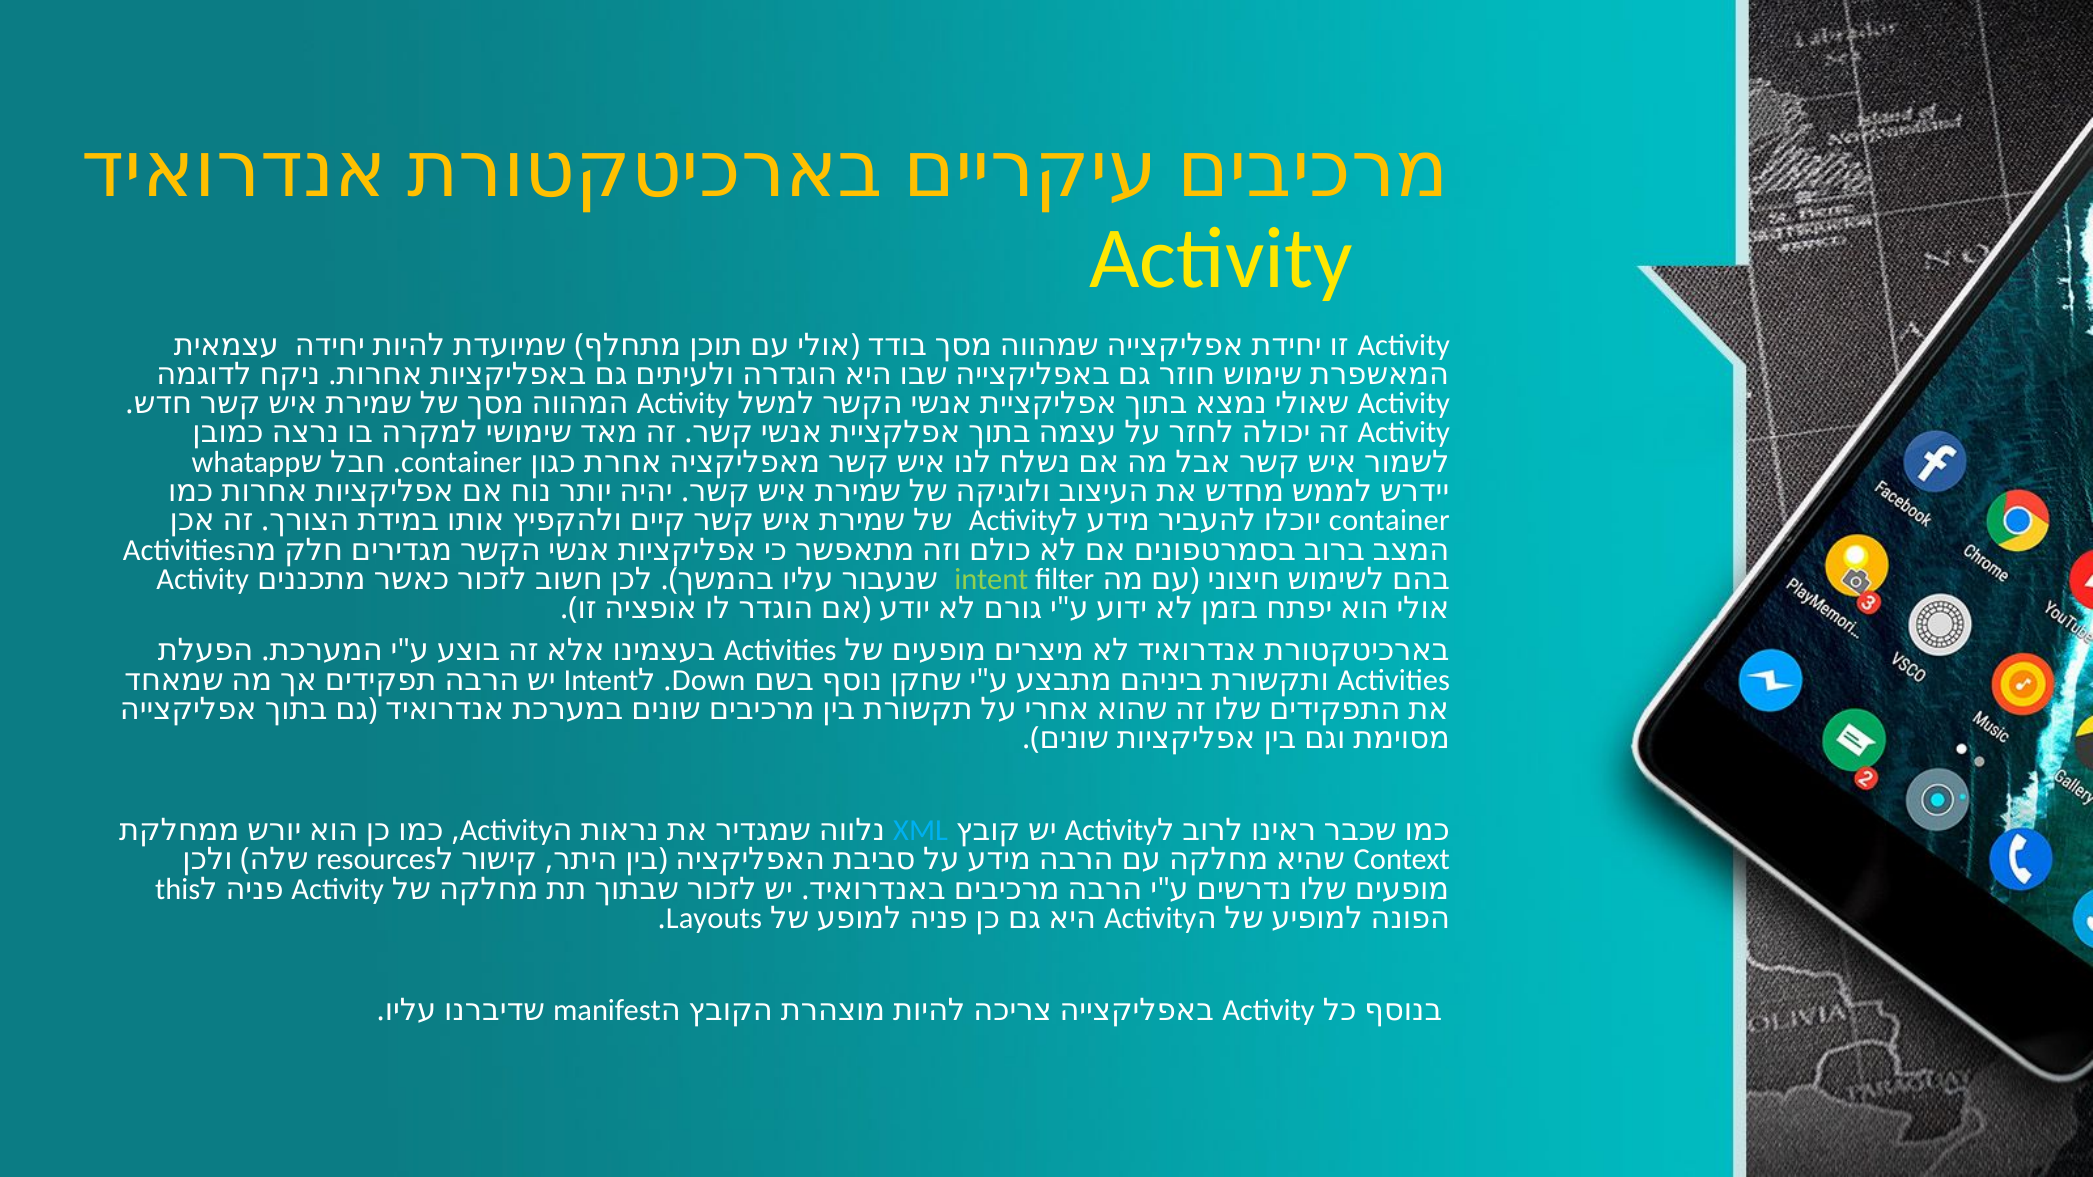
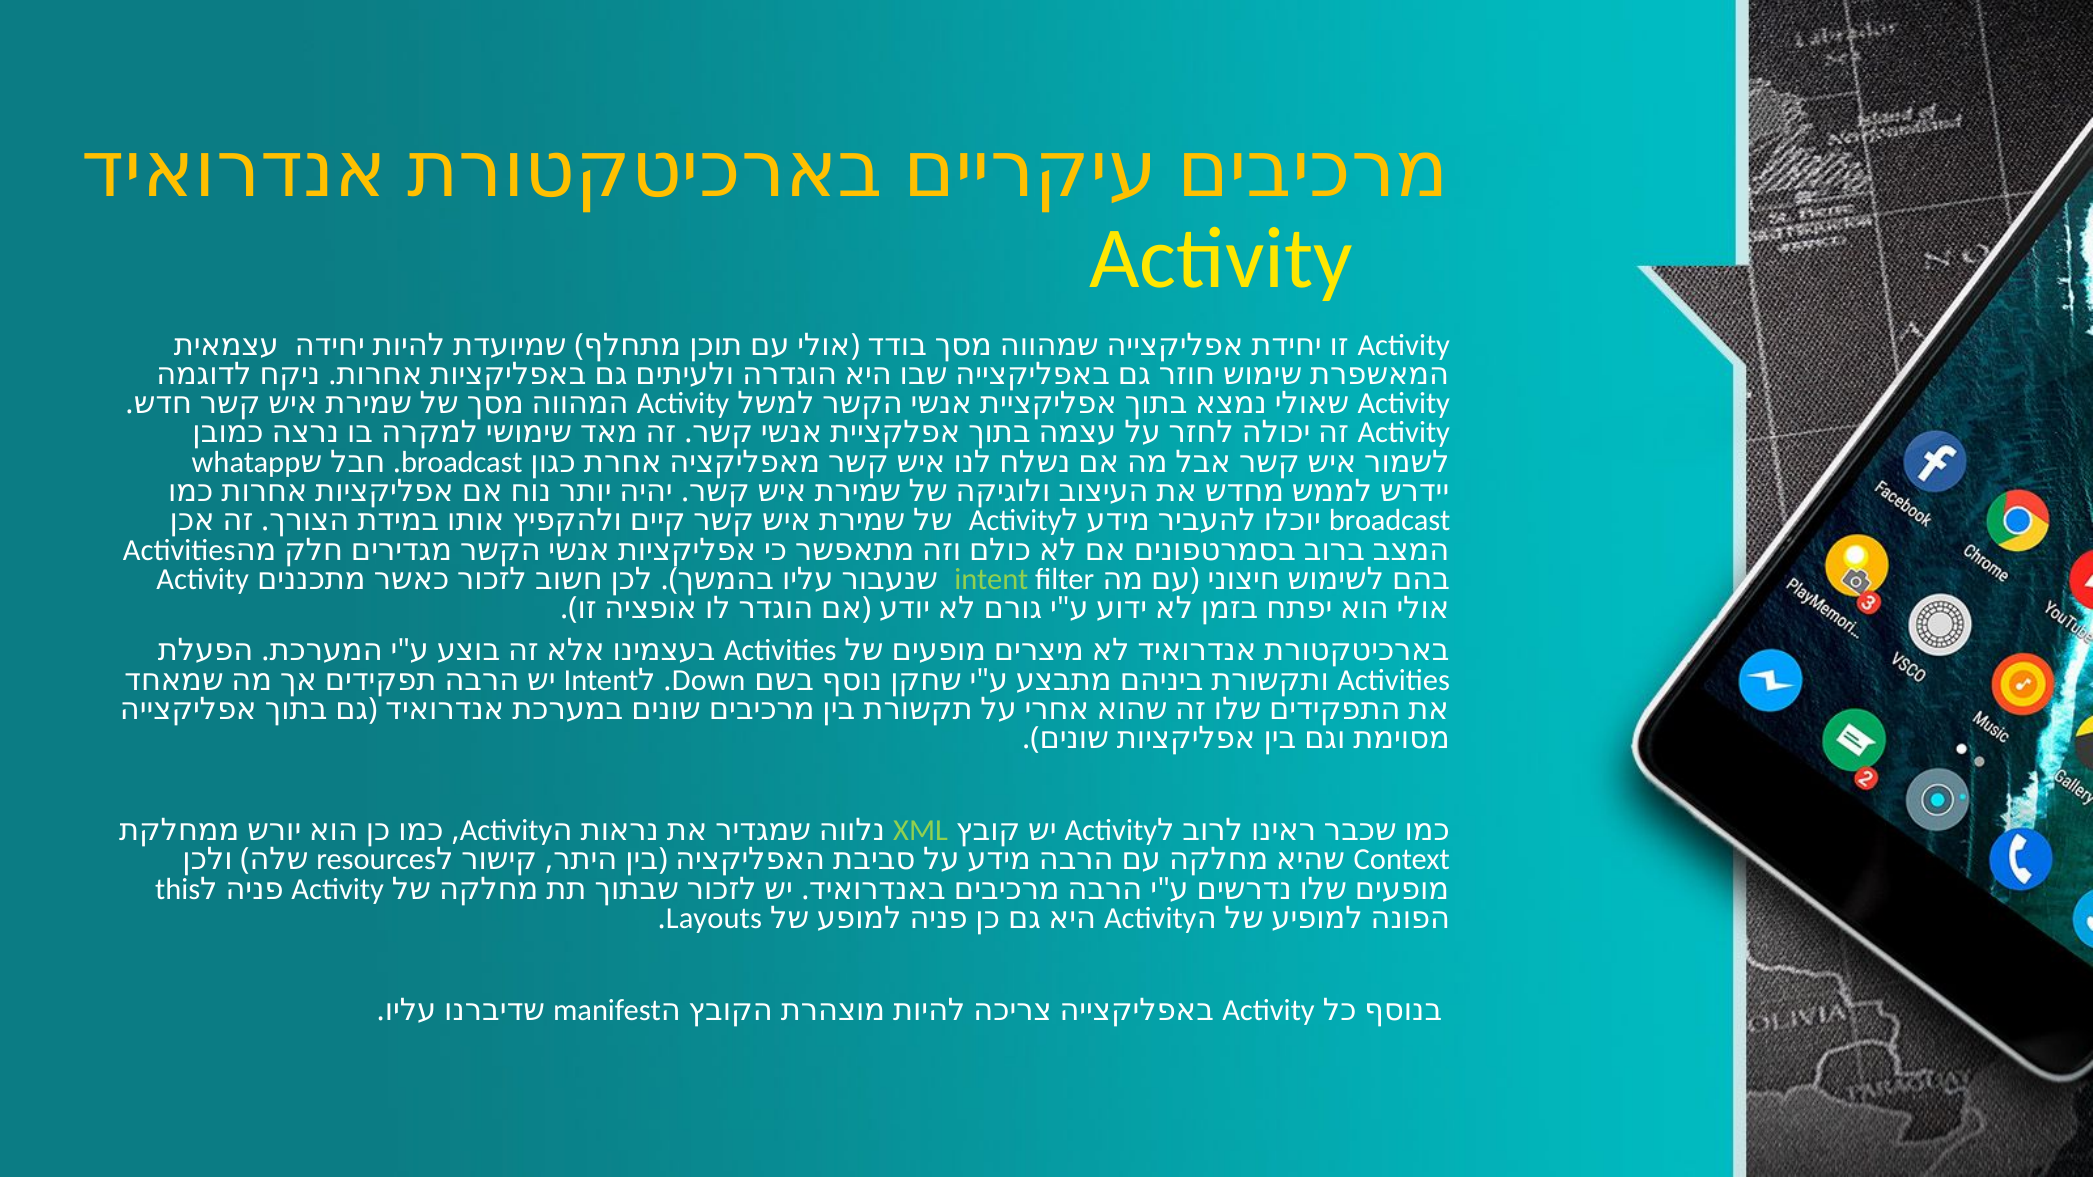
container at (462, 462): container -> broadcast
container at (1389, 521): container -> broadcast
XML colour: light blue -> light green
